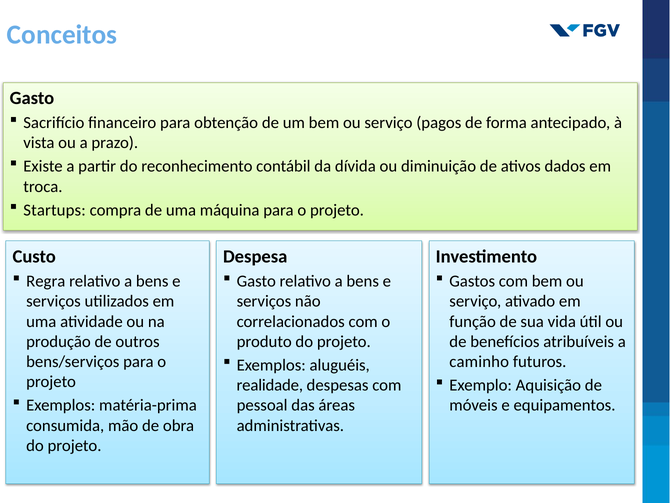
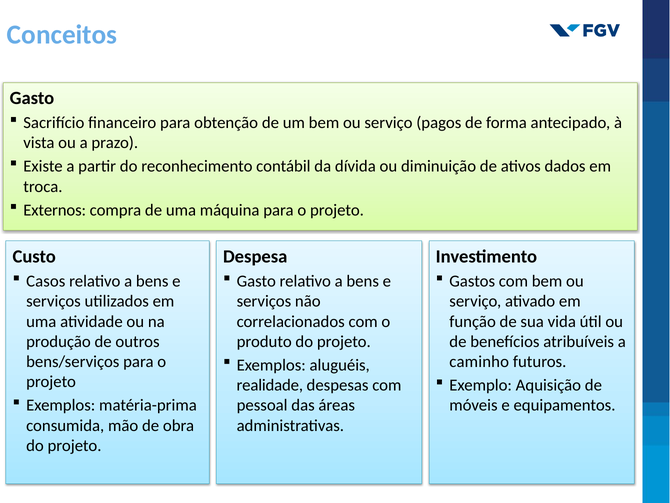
Startups: Startups -> Externos
Regra: Regra -> Casos
